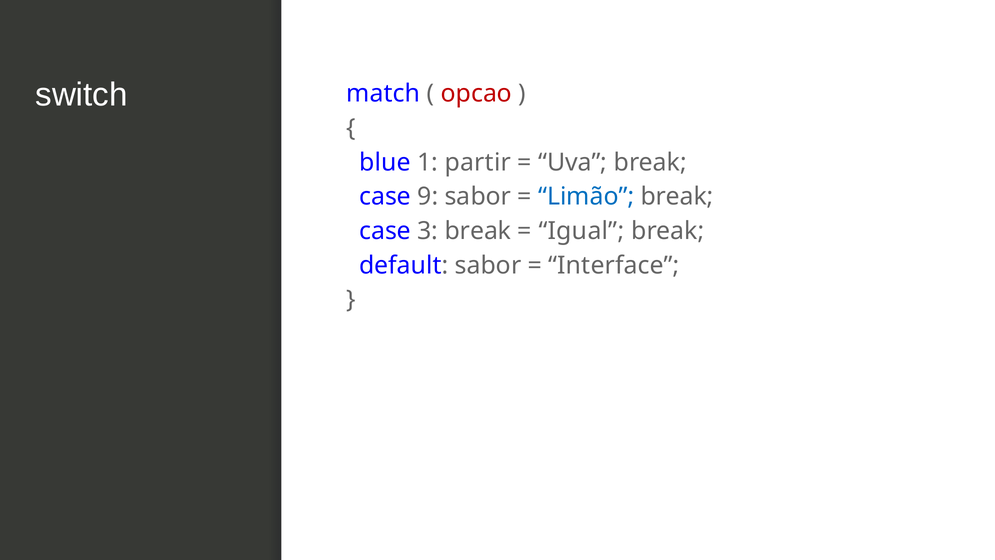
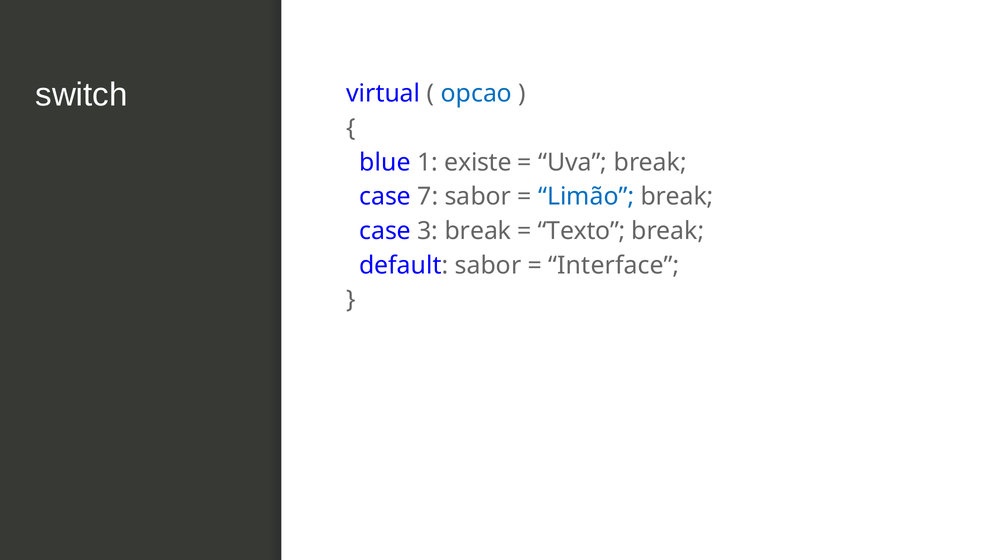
match: match -> virtual
opcao colour: red -> blue
partir: partir -> existe
9: 9 -> 7
Igual: Igual -> Texto
